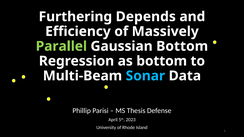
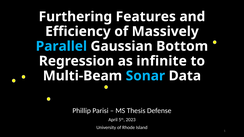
Depends: Depends -> Features
Parallel colour: light green -> light blue
as bottom: bottom -> infinite
